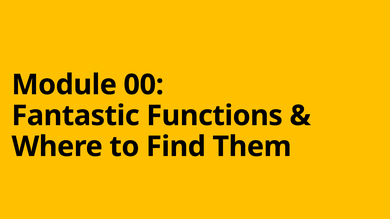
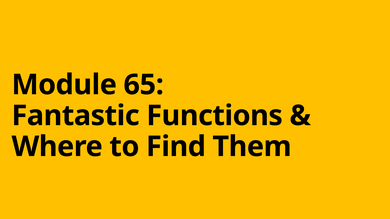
00: 00 -> 65
